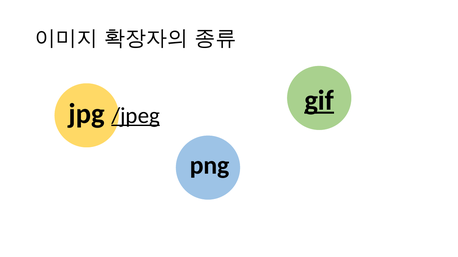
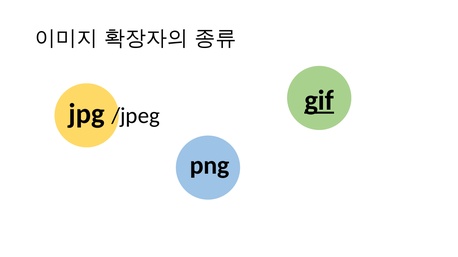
/jpeg underline: present -> none
